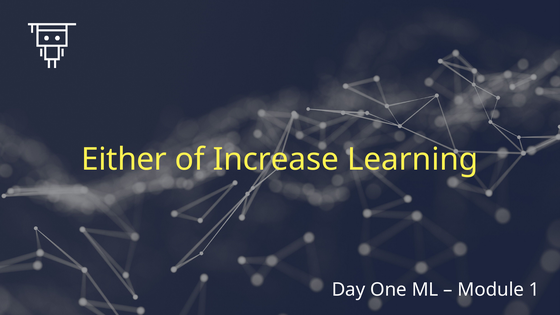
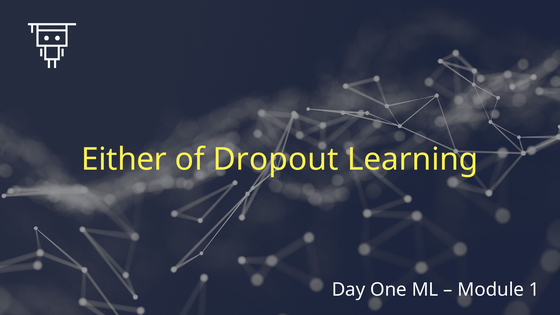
Increase: Increase -> Dropout
